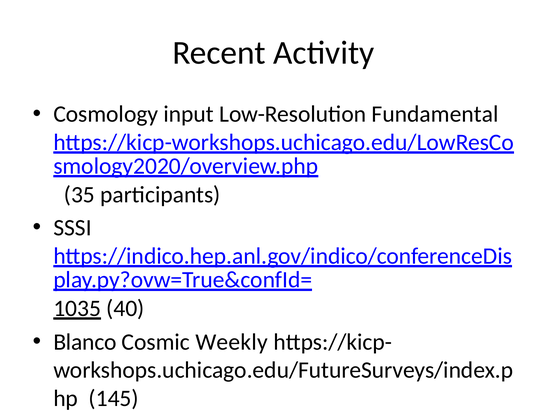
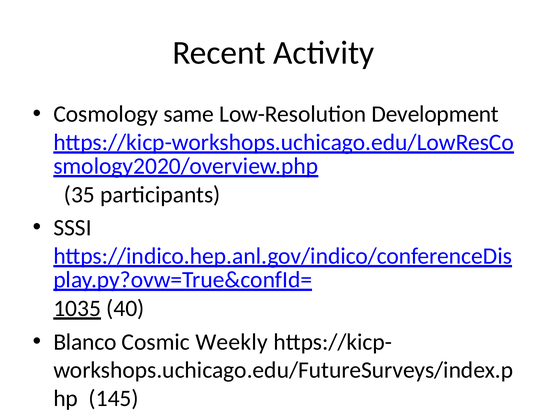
input: input -> same
Fundamental: Fundamental -> Development
